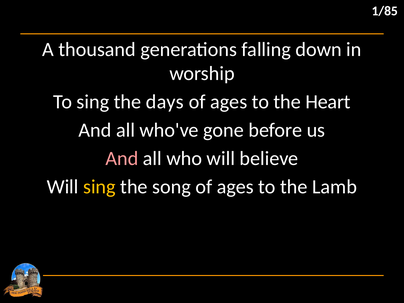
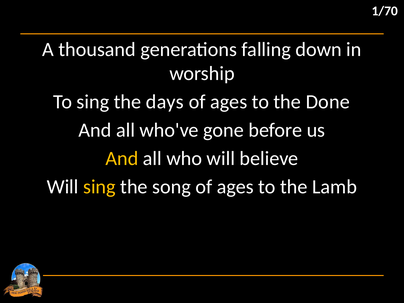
1/85: 1/85 -> 1/70
Heart: Heart -> Done
And at (122, 158) colour: pink -> yellow
